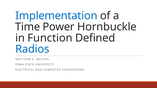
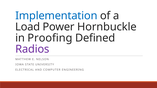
Time: Time -> Load
Function: Function -> Proofing
Radios colour: blue -> purple
